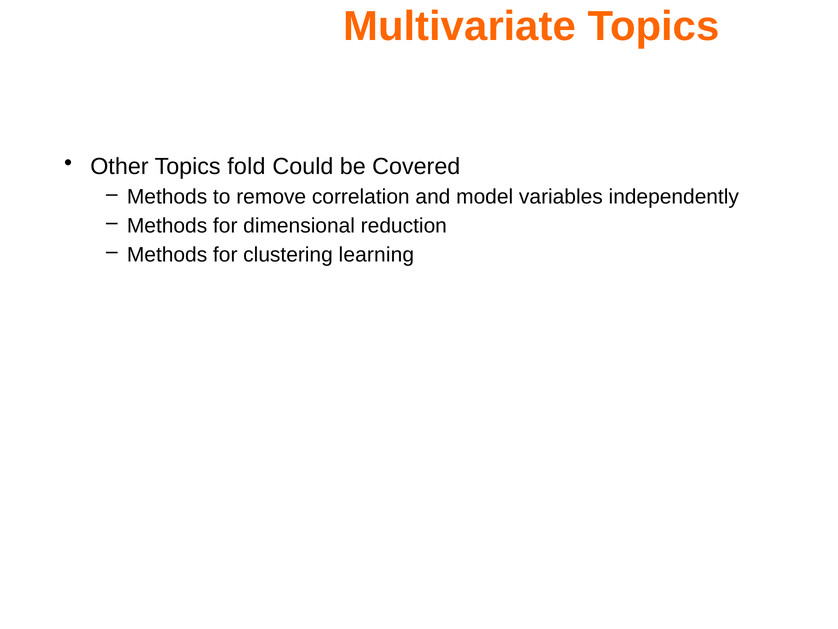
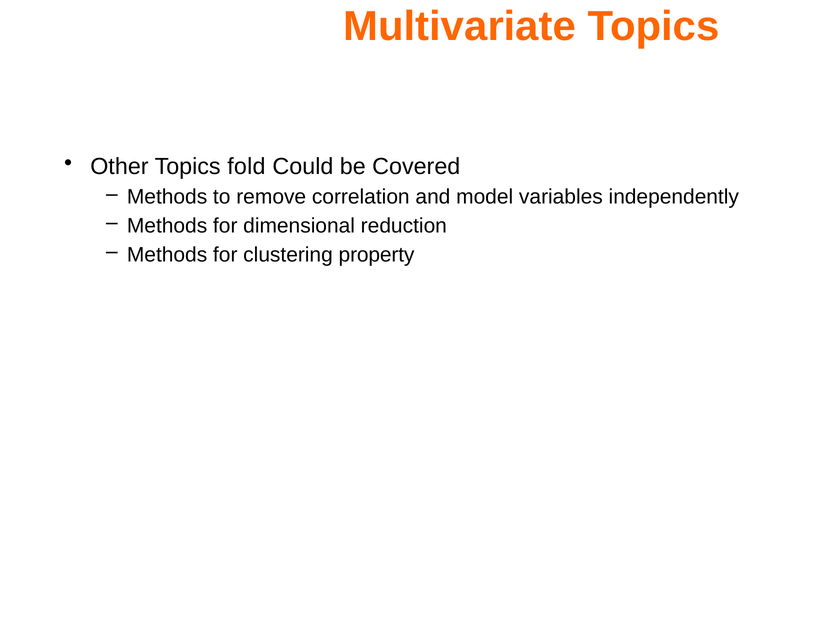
learning: learning -> property
